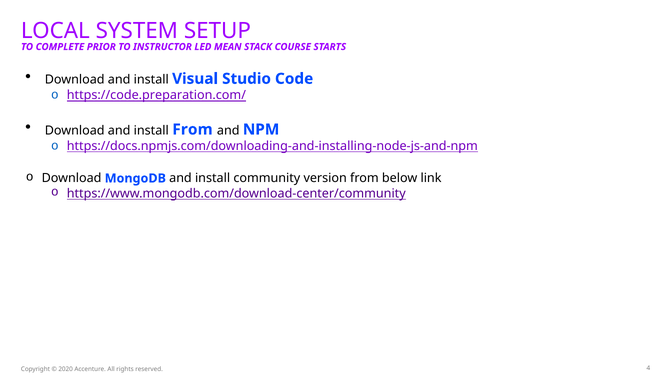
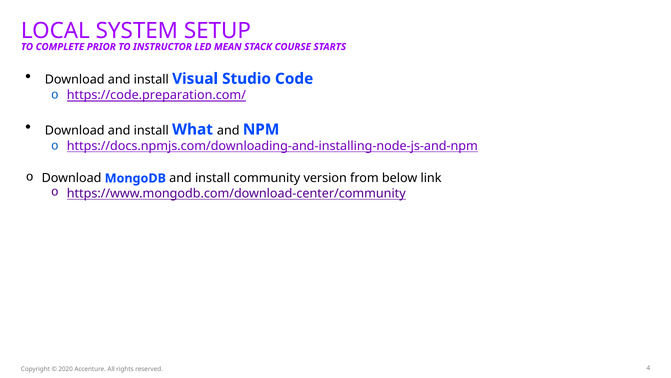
install From: From -> What
